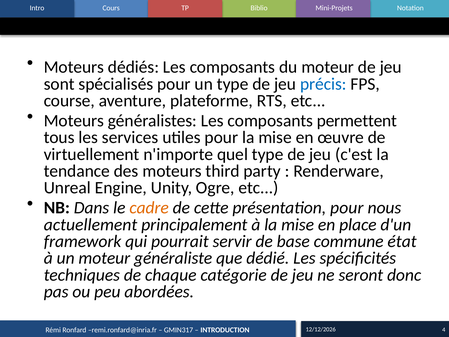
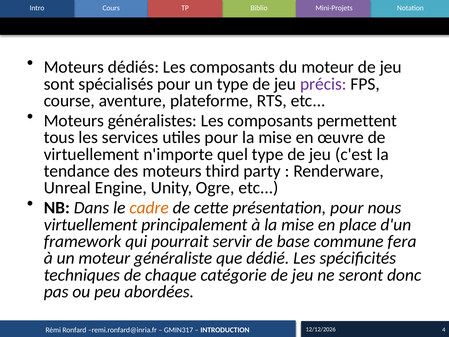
précis colour: blue -> purple
actuellement at (91, 224): actuellement -> virtuellement
état: état -> fera
